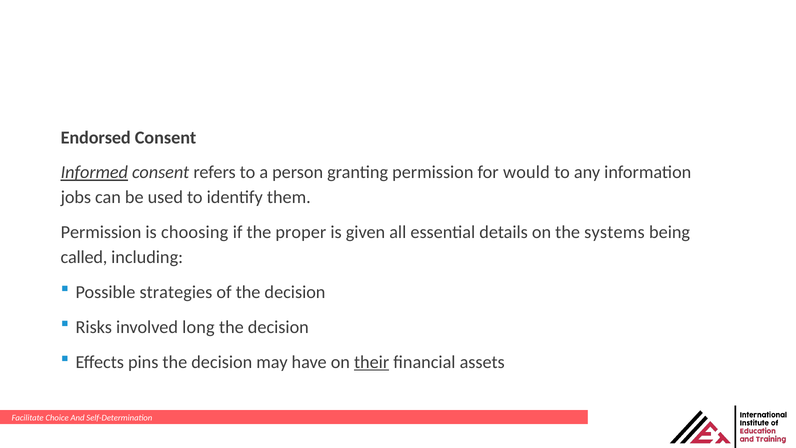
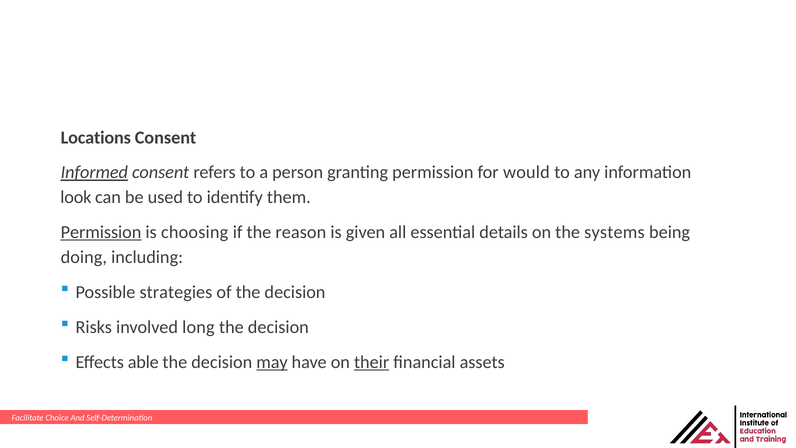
Endorsed: Endorsed -> Locations
jobs: jobs -> look
Permission at (101, 232) underline: none -> present
proper: proper -> reason
called: called -> doing
pins: pins -> able
may underline: none -> present
